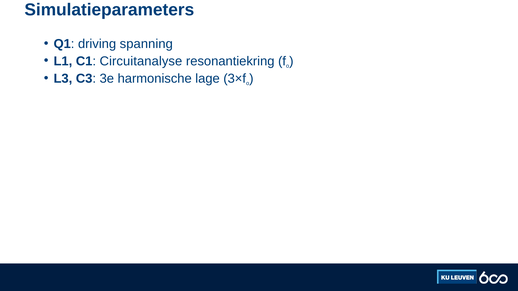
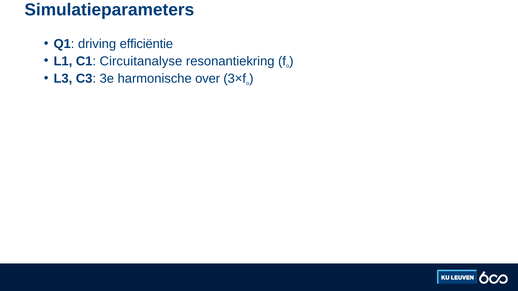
spanning: spanning -> efficiëntie
lage: lage -> over
